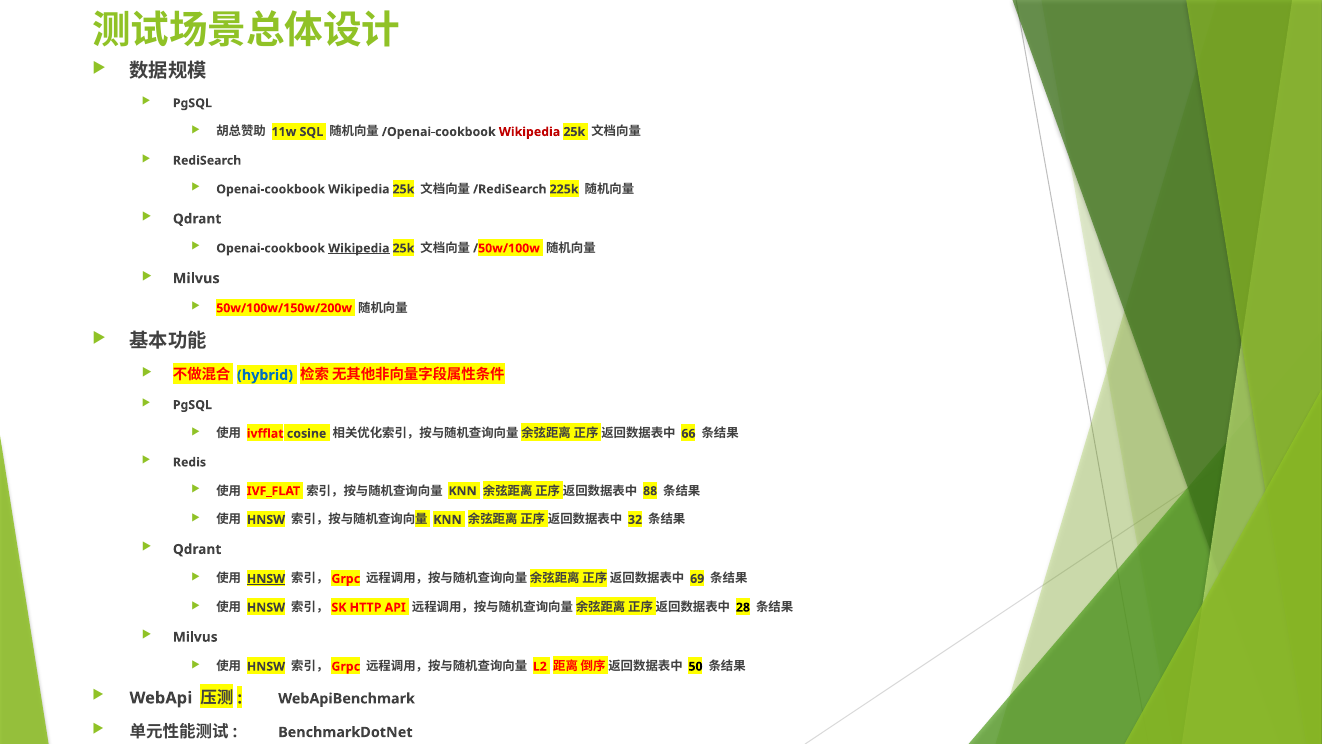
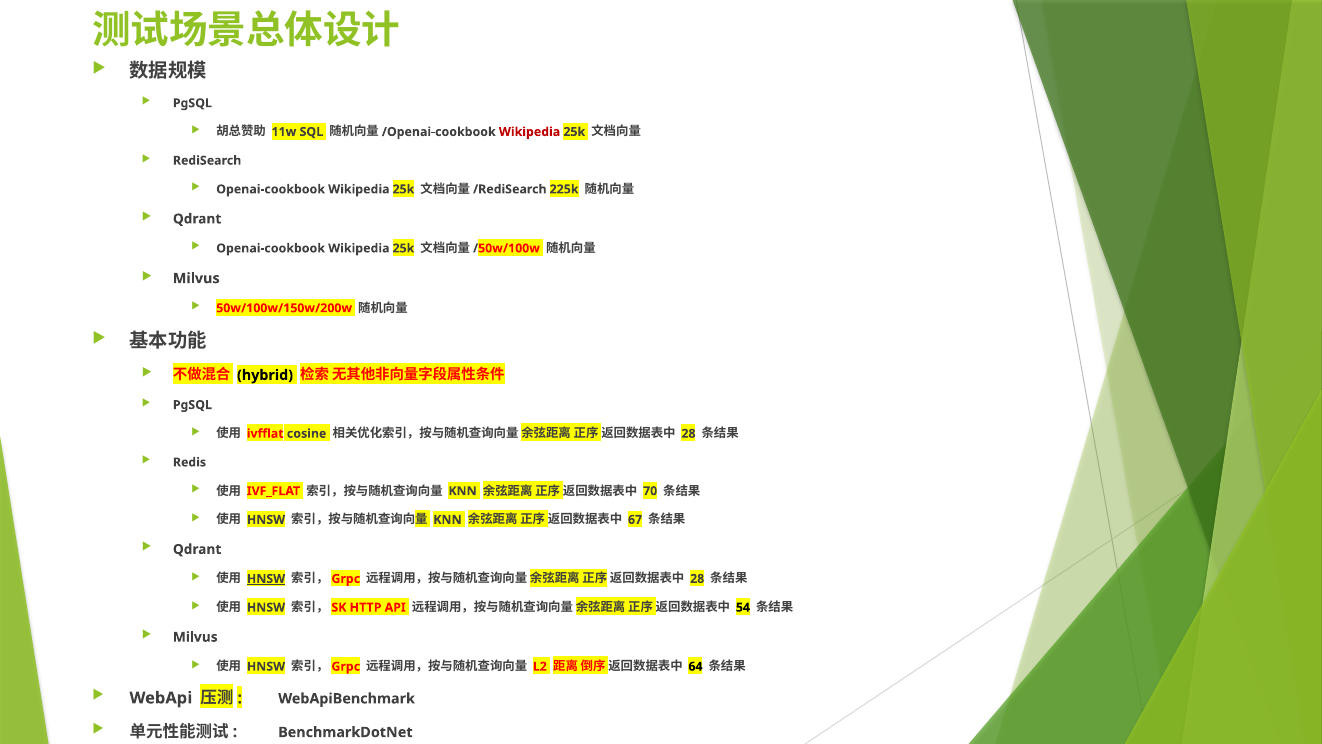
Wikipedia at (359, 248) underline: present -> none
hybrid colour: blue -> black
66 at (688, 433): 66 -> 28
88: 88 -> 70
32: 32 -> 67
69 at (697, 579): 69 -> 28
28: 28 -> 54
50: 50 -> 64
